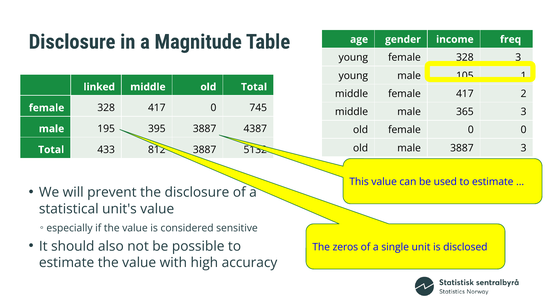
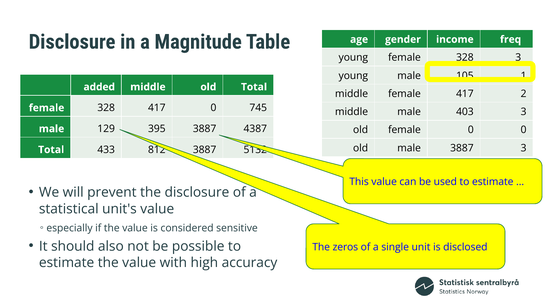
linked: linked -> added
365: 365 -> 403
195: 195 -> 129
